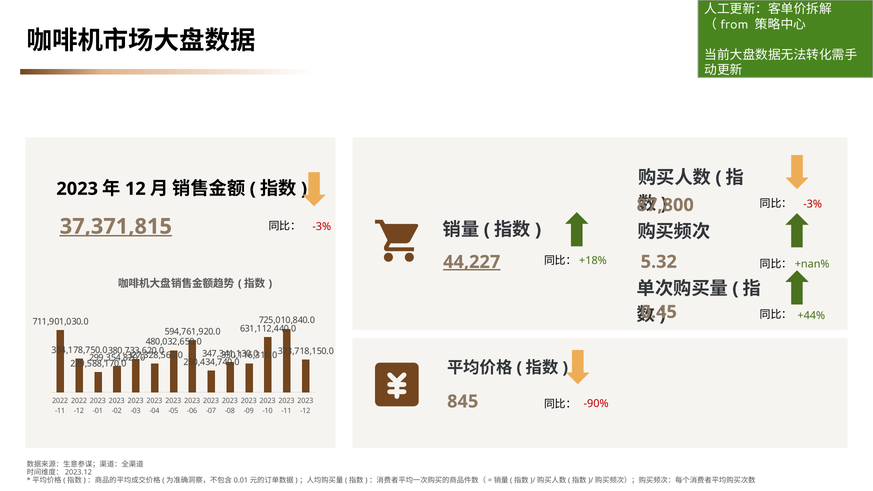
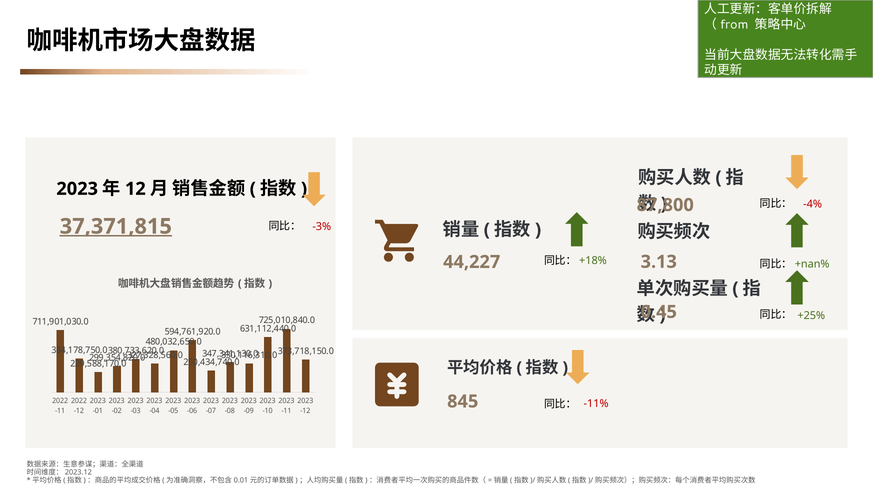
-3% at (813, 204): -3% -> -4%
5.32: 5.32 -> 3.13
44,227 underline: present -> none
+44%: +44% -> +25%
-90%: -90% -> -11%
